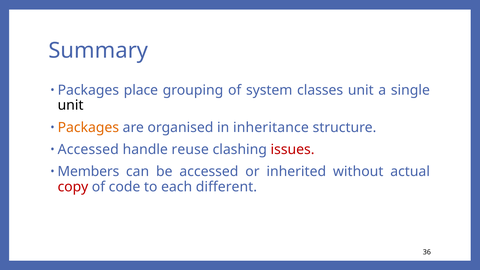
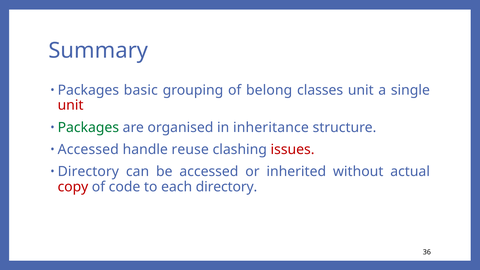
place: place -> basic
system: system -> belong
unit at (71, 105) colour: black -> red
Packages at (88, 127) colour: orange -> green
Members at (88, 172): Members -> Directory
each different: different -> directory
